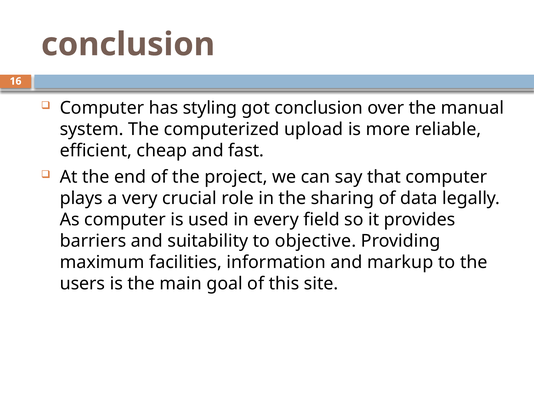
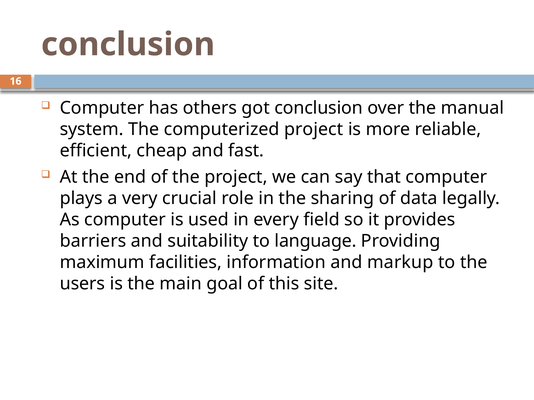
styling: styling -> others
computerized upload: upload -> project
objective: objective -> language
